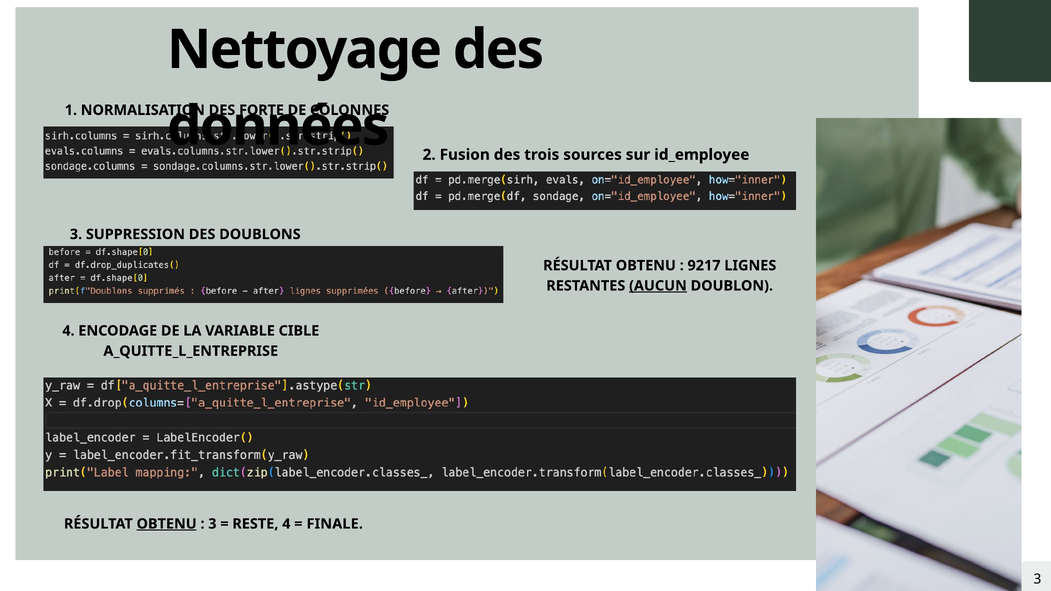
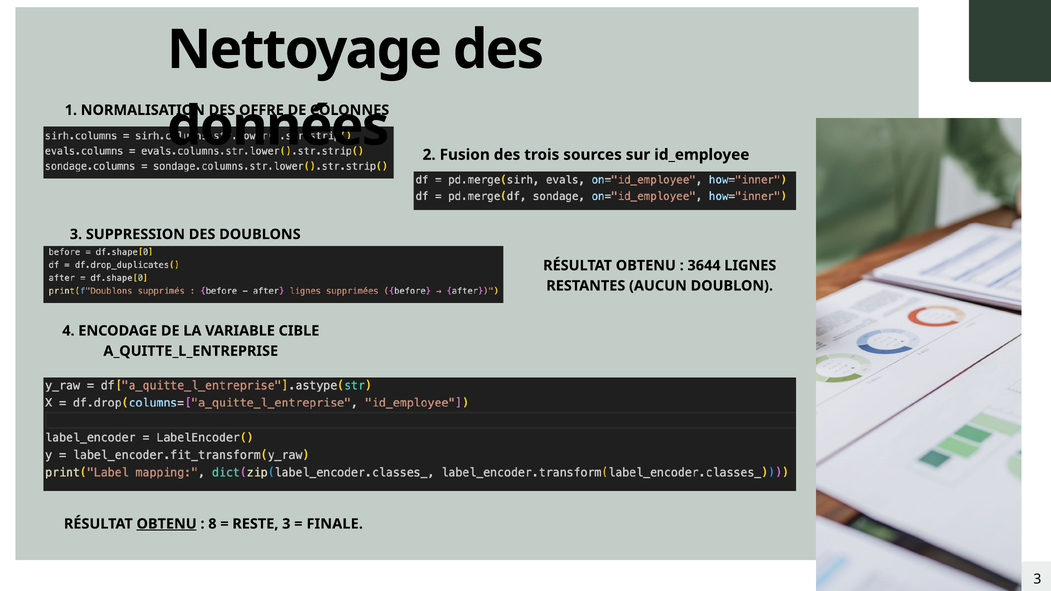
FORTE: FORTE -> OFFRE
9217: 9217 -> 3644
AUCUN underline: present -> none
3 at (212, 524): 3 -> 8
RESTE 4: 4 -> 3
